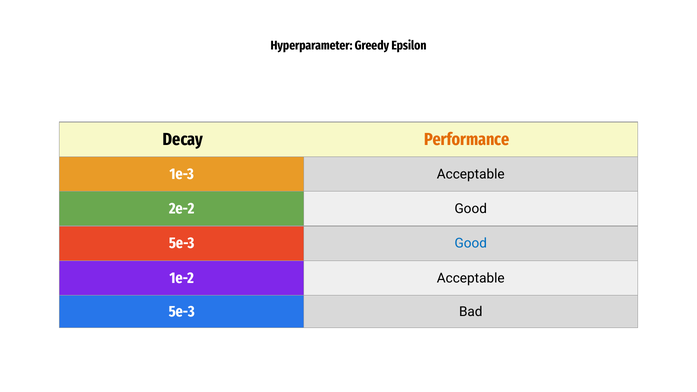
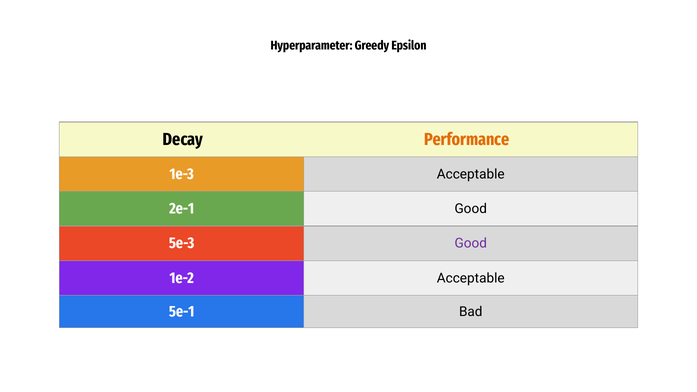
2e-2: 2e-2 -> 2e-1
Good at (471, 244) colour: blue -> purple
5e-3 at (182, 312): 5e-3 -> 5e-1
